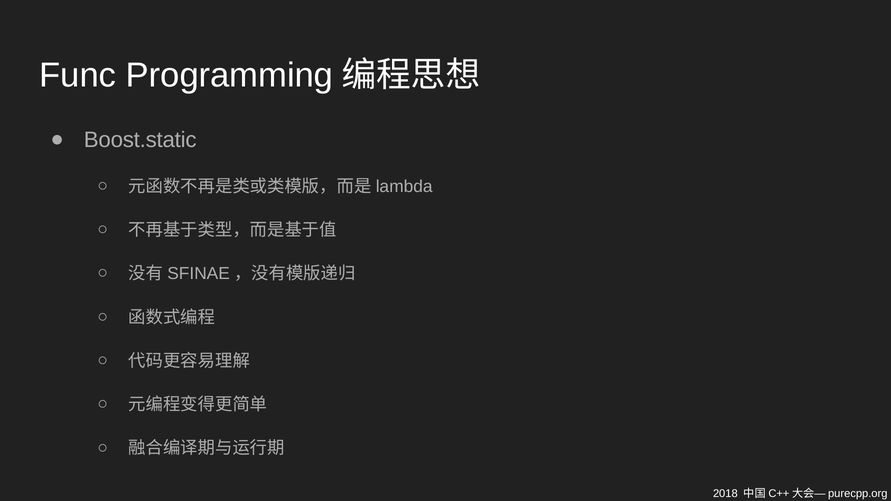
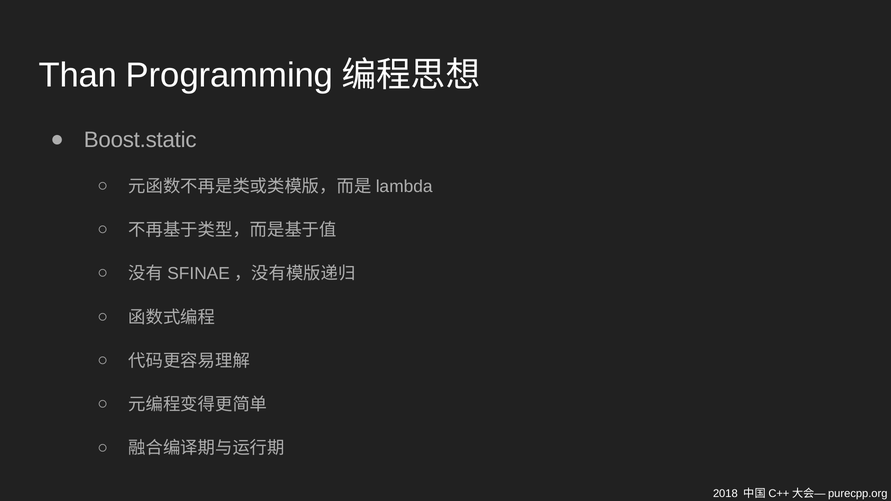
Func: Func -> Than
